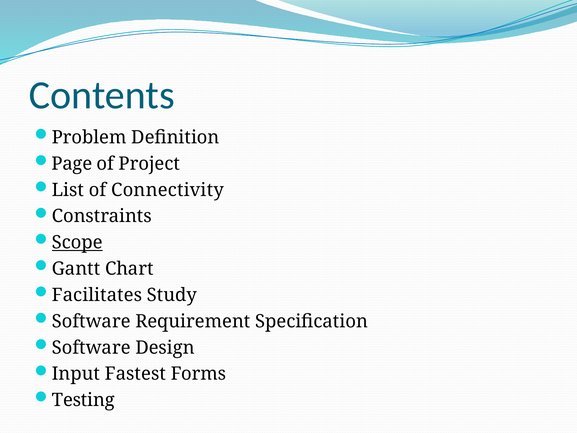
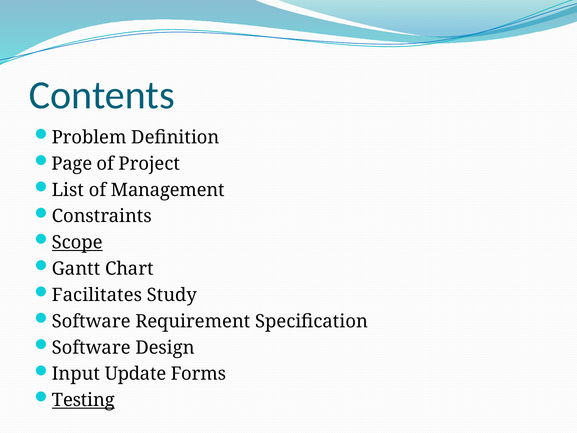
Connectivity: Connectivity -> Management
Fastest: Fastest -> Update
Testing underline: none -> present
